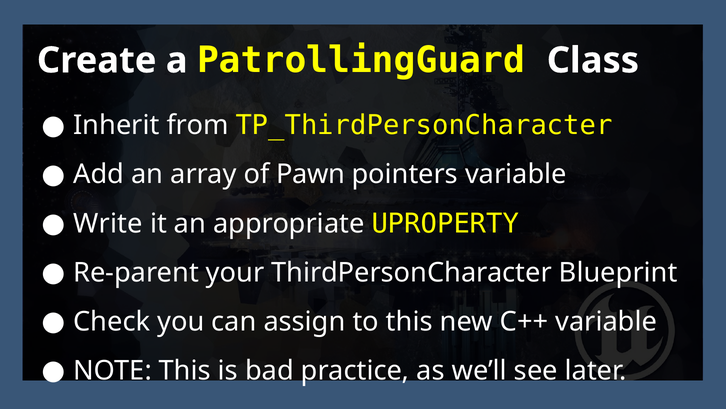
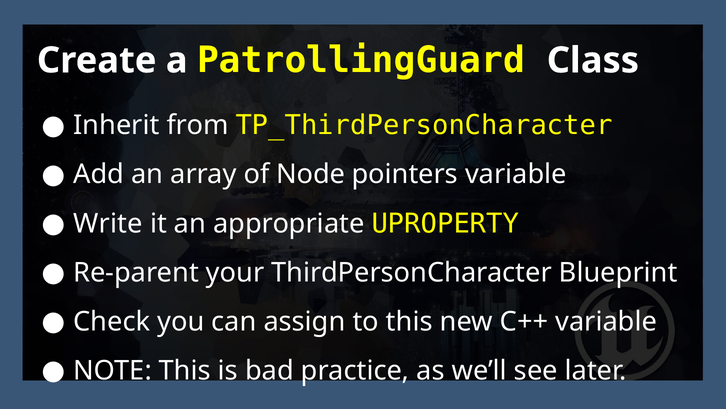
Pawn: Pawn -> Node
